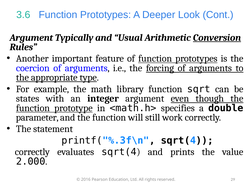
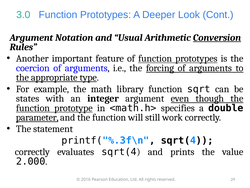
3.6: 3.6 -> 3.0
Typically: Typically -> Notation
parameter underline: none -> present
